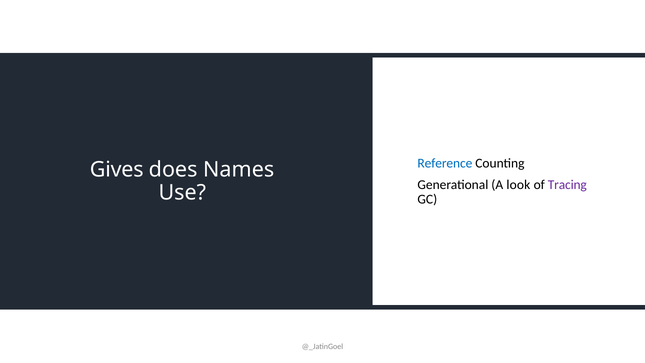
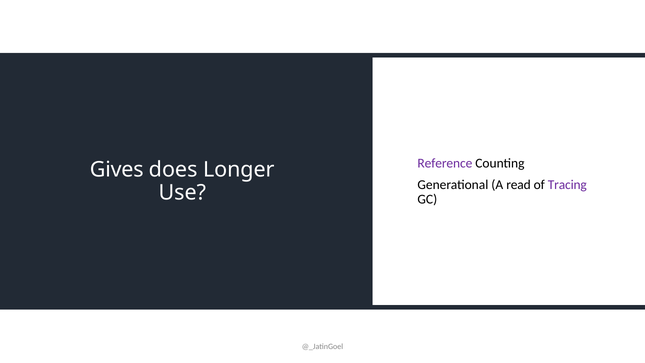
Reference colour: blue -> purple
Names: Names -> Longer
look: look -> read
